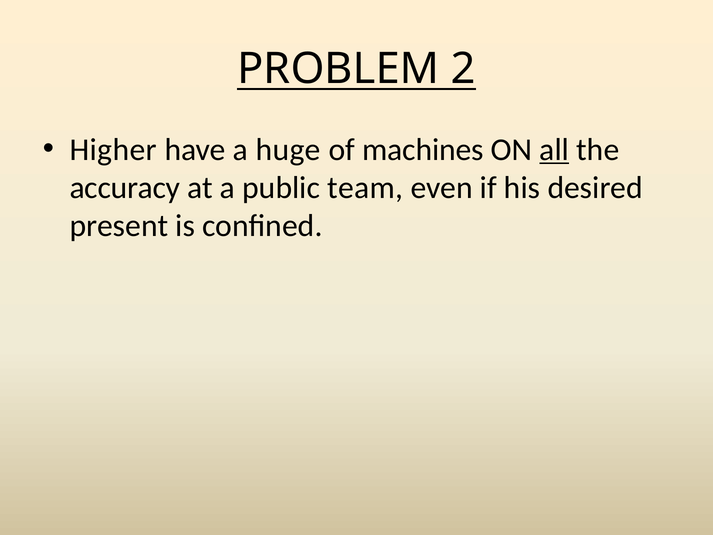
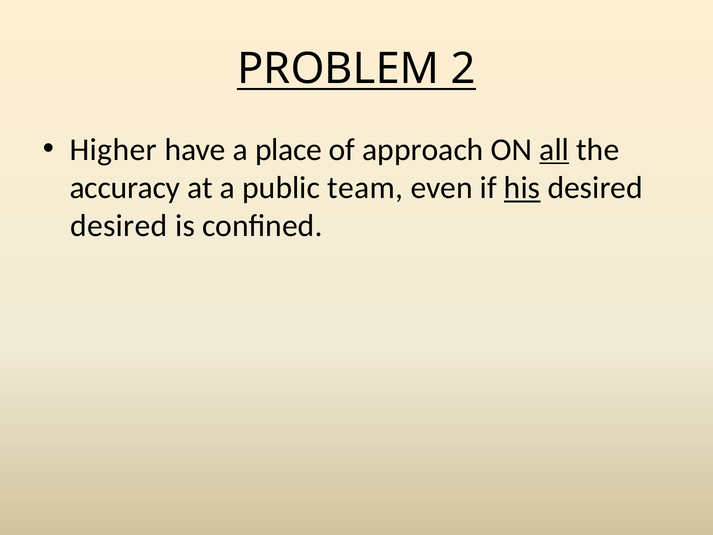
huge: huge -> place
machines: machines -> approach
his underline: none -> present
present at (119, 226): present -> desired
